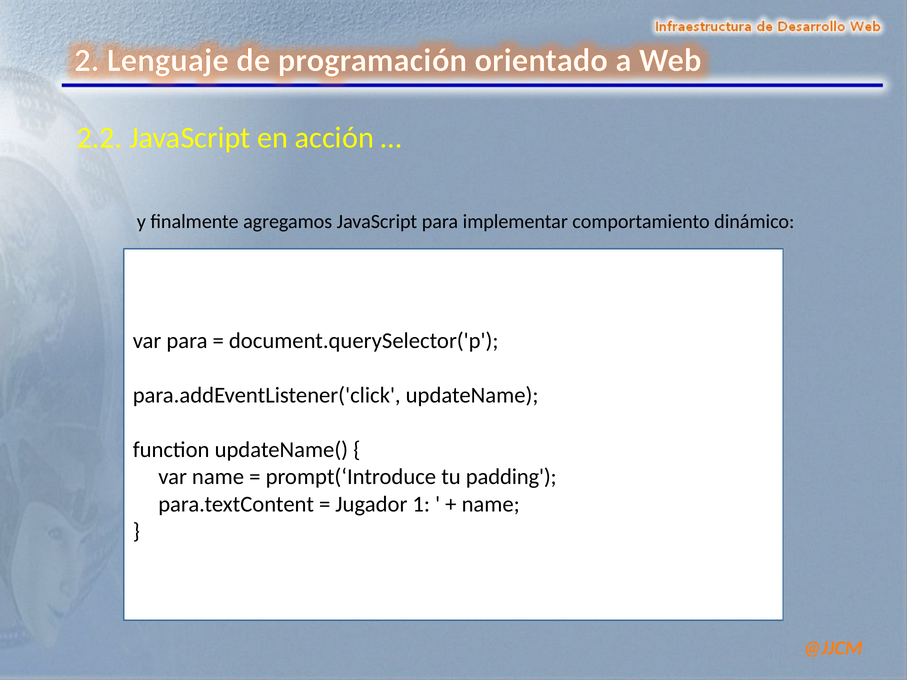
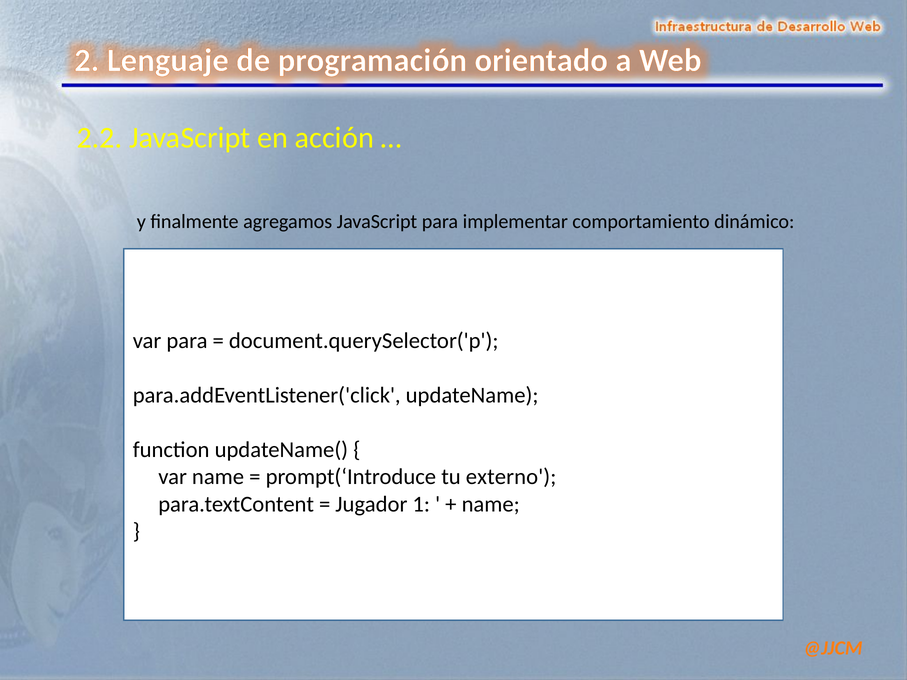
padding: padding -> externo
